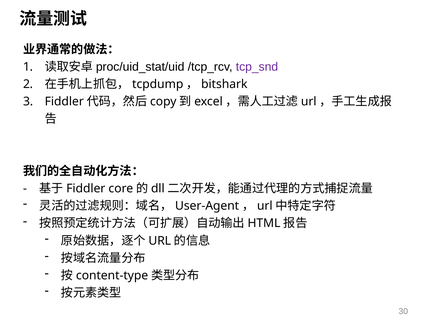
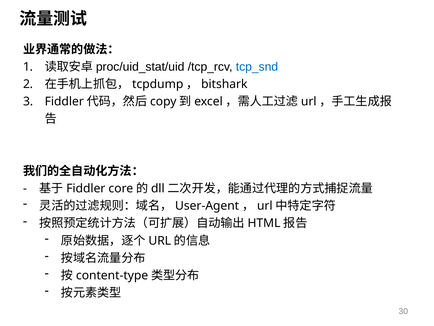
tcp_snd colour: purple -> blue
